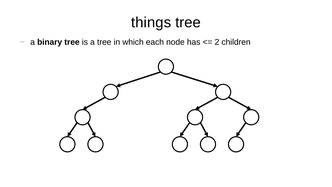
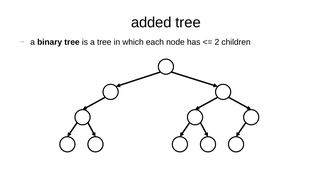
things: things -> added
